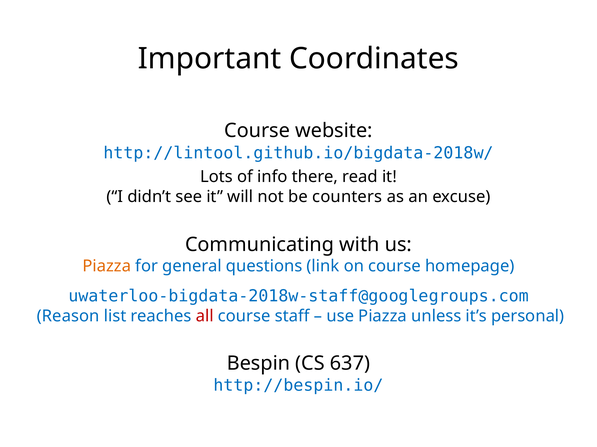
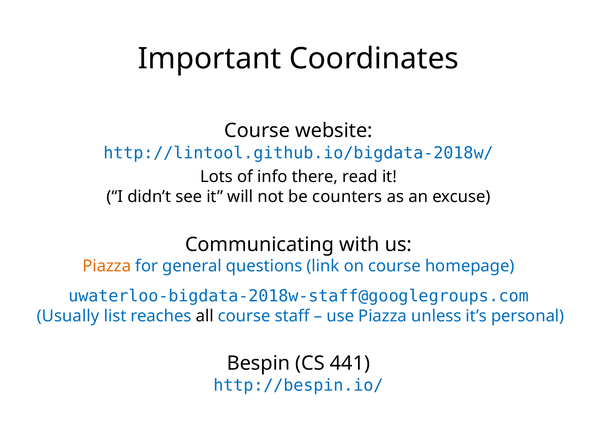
Reason: Reason -> Usually
all colour: red -> black
637: 637 -> 441
